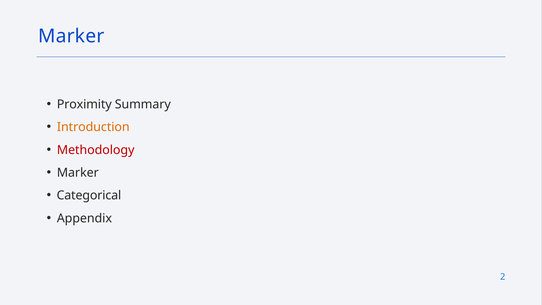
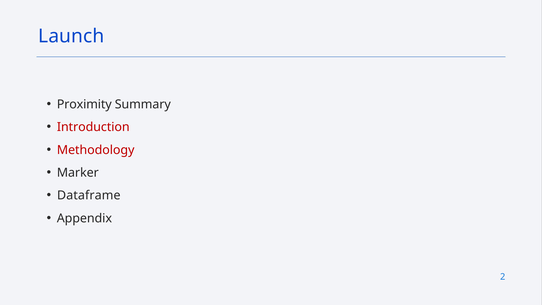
Marker at (71, 36): Marker -> Launch
Introduction colour: orange -> red
Categorical: Categorical -> Dataframe
